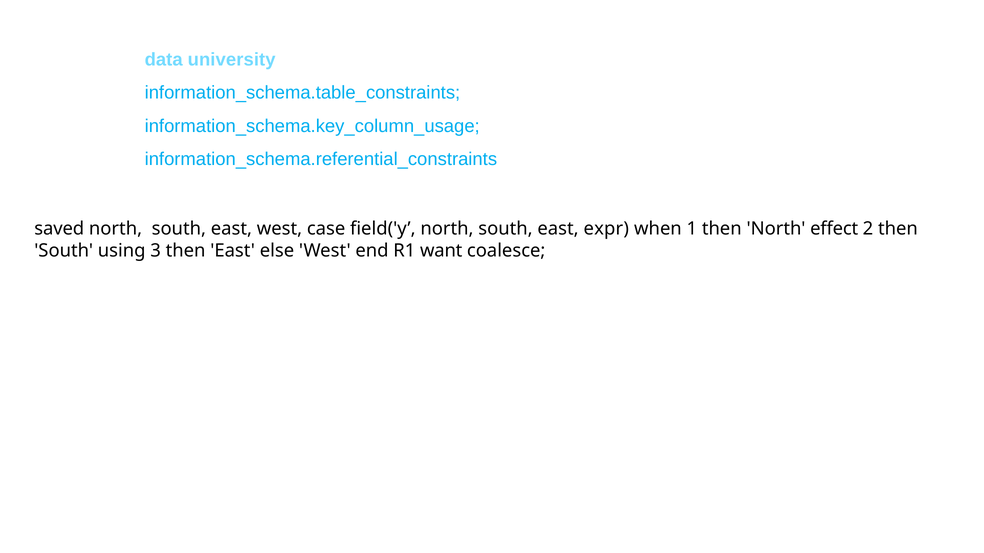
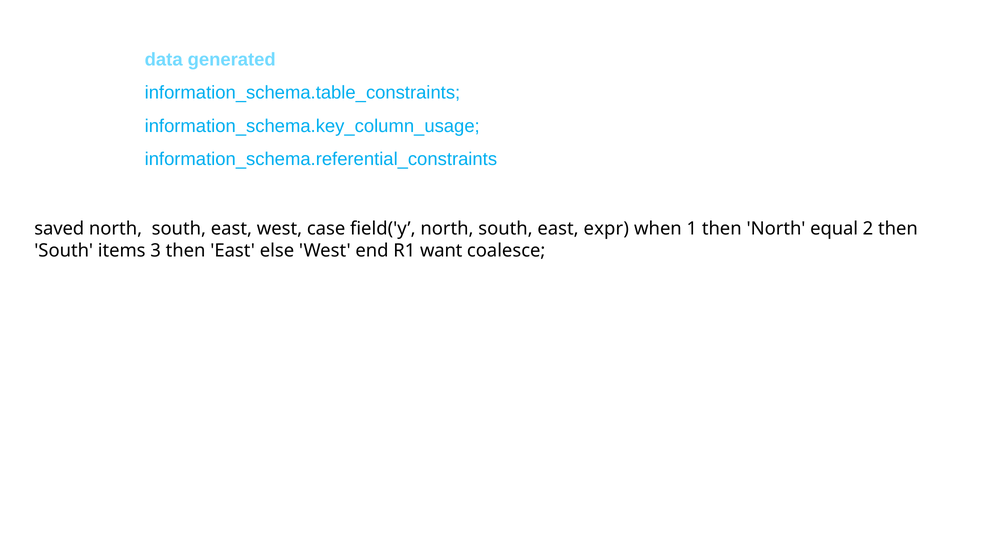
university: university -> generated
effect: effect -> equal
using: using -> items
